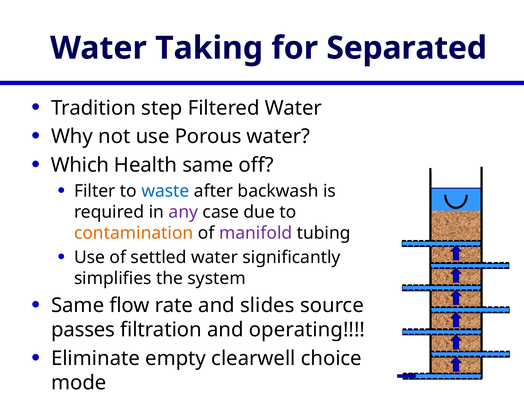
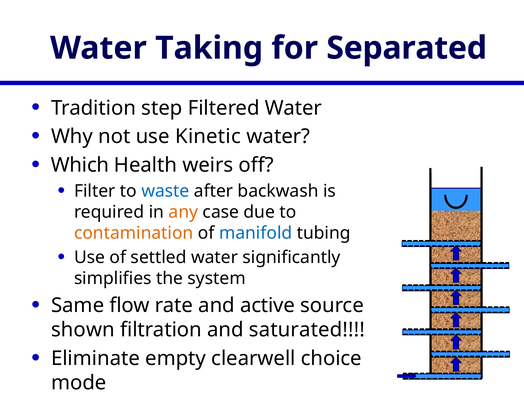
Porous: Porous -> Kinetic
Health same: same -> weirs
any colour: purple -> orange
manifold colour: purple -> blue
slides: slides -> active
passes: passes -> shown
operating: operating -> saturated
